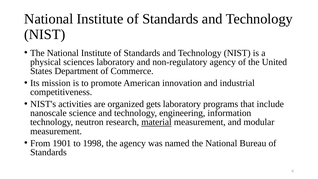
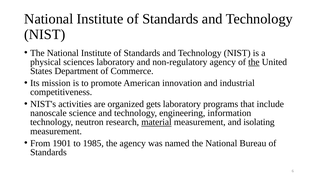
the at (254, 62) underline: none -> present
modular: modular -> isolating
1998: 1998 -> 1985
